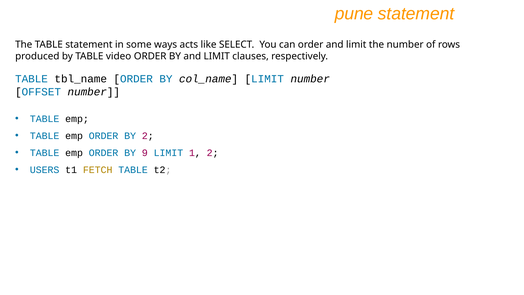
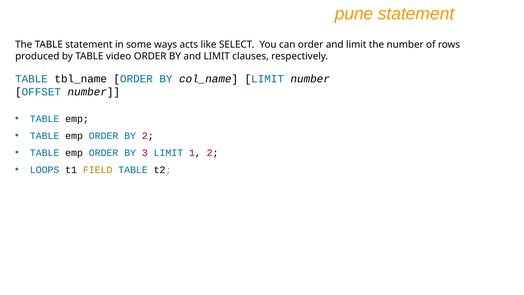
9: 9 -> 3
USERS: USERS -> LOOPS
FETCH: FETCH -> FIELD
